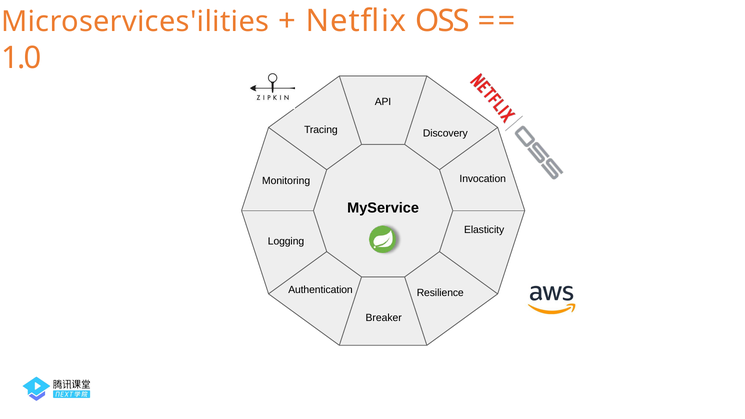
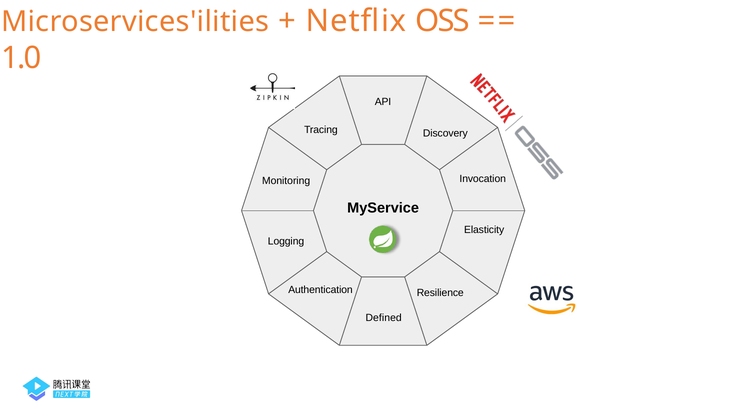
Breaker: Breaker -> Defined
